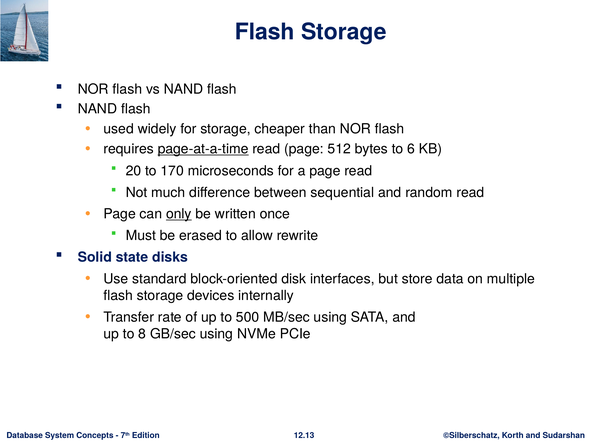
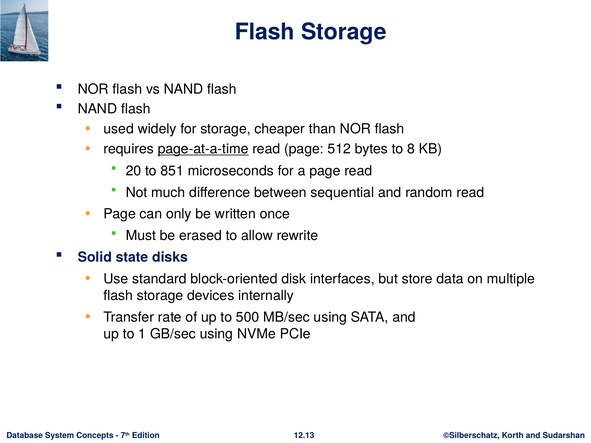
6: 6 -> 8
170: 170 -> 851
only underline: present -> none
8: 8 -> 1
